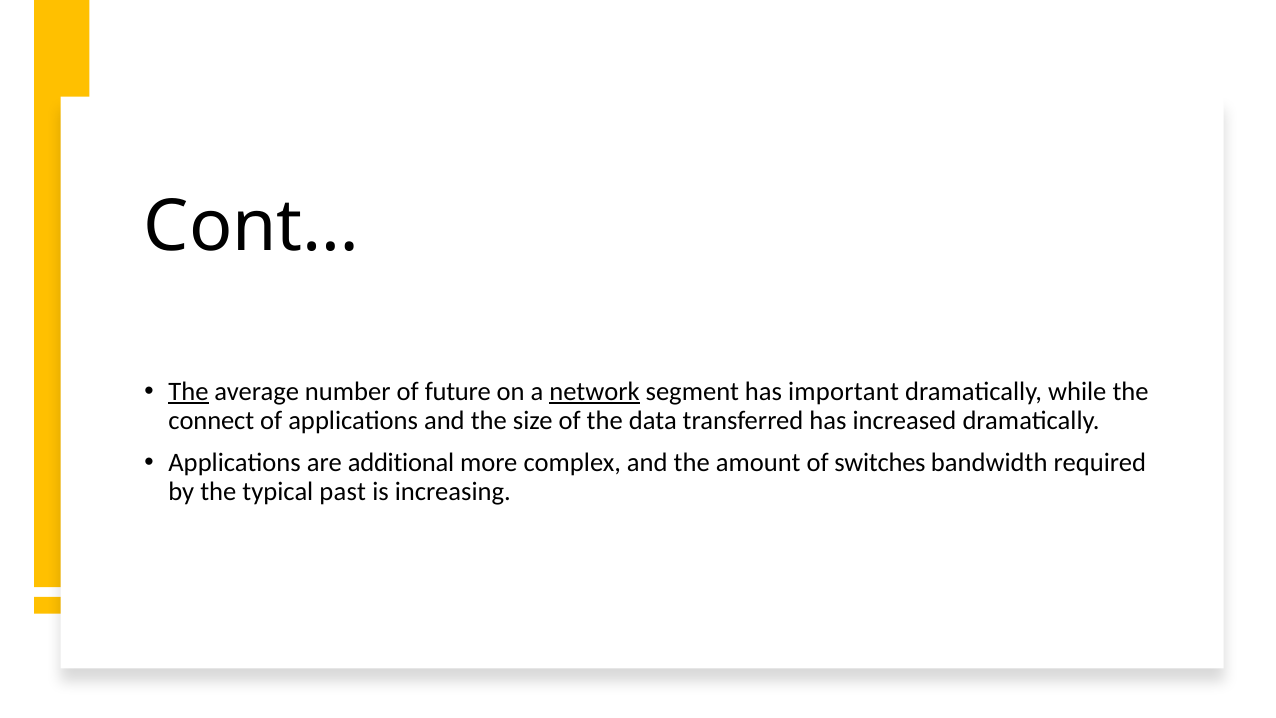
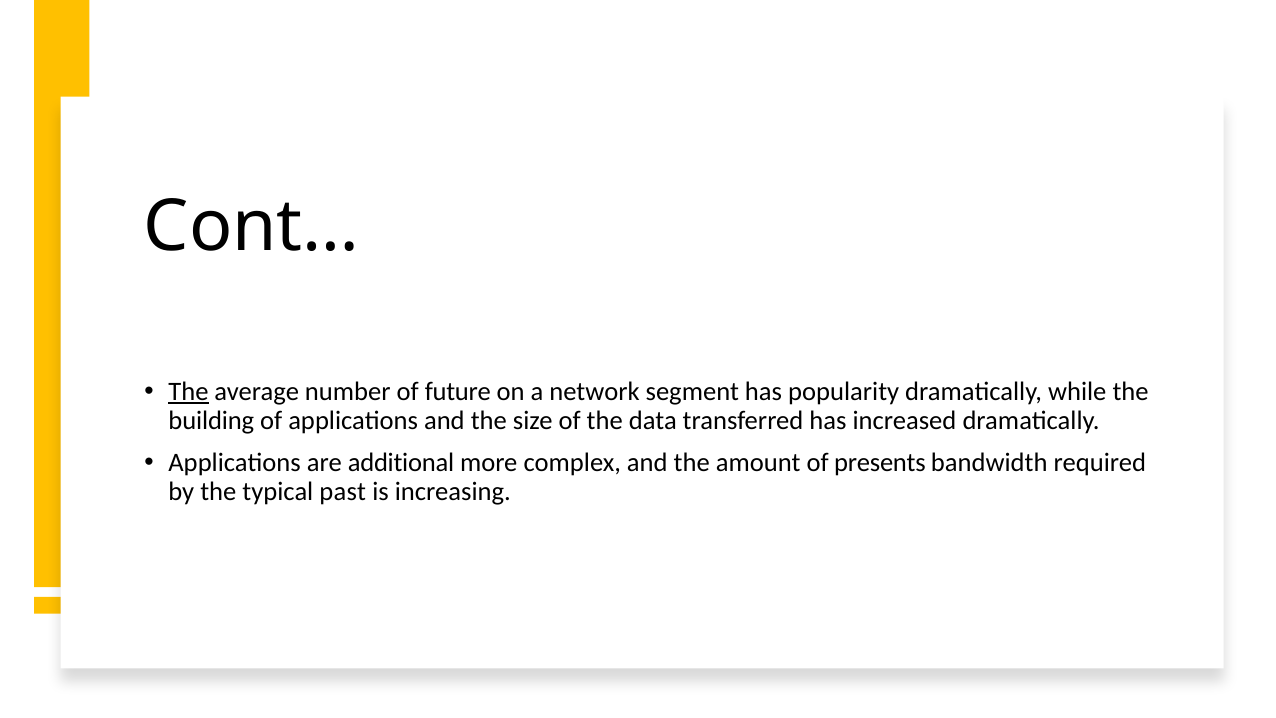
network underline: present -> none
important: important -> popularity
connect: connect -> building
switches: switches -> presents
